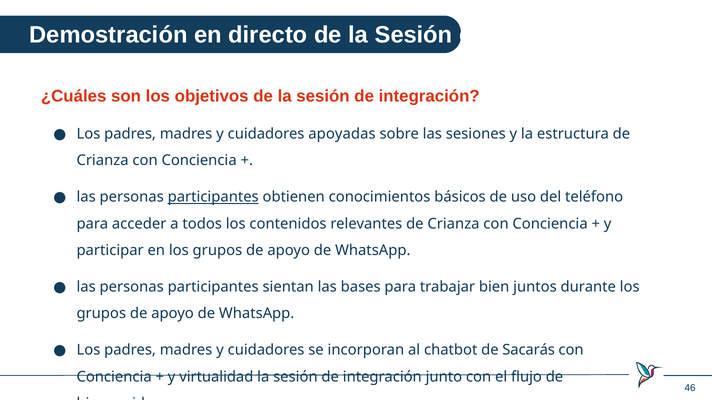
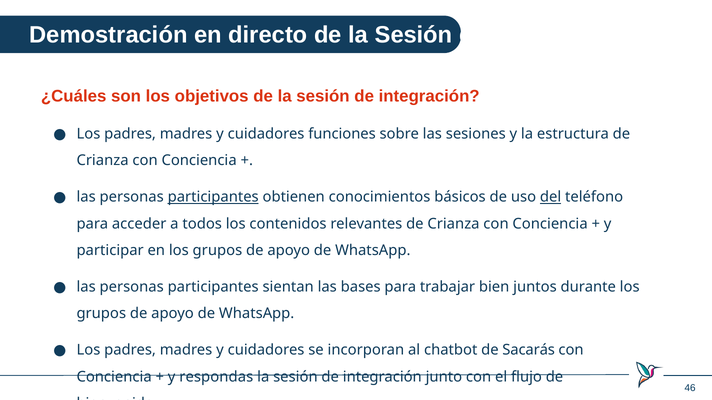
apoyadas: apoyadas -> funciones
del underline: none -> present
virtualidad: virtualidad -> respondas
